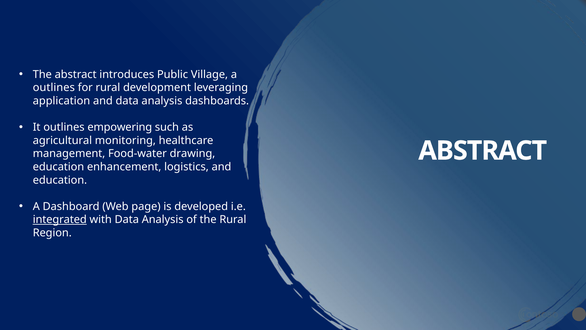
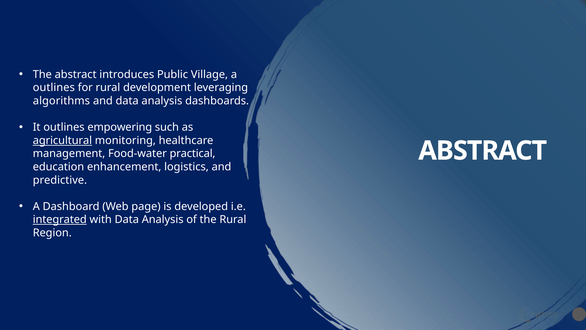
application: application -> algorithms
agricultural underline: none -> present
drawing: drawing -> practical
education at (60, 180): education -> predictive
